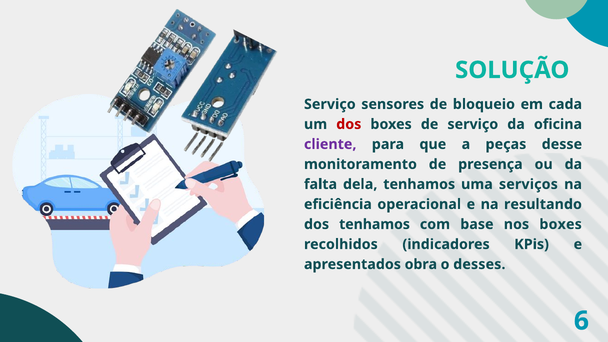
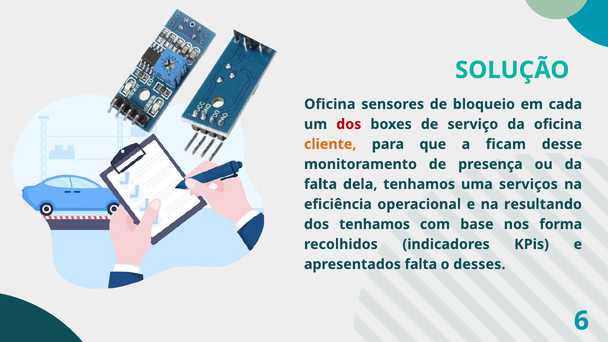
Serviço at (330, 104): Serviço -> Oficina
cliente colour: purple -> orange
peças: peças -> ficam
nos boxes: boxes -> forma
apresentados obra: obra -> falta
